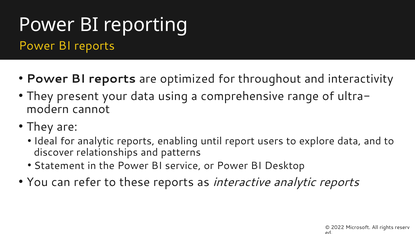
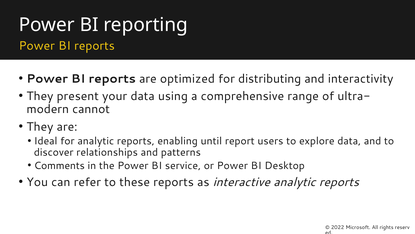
throughout: throughout -> distributing
Statement: Statement -> Comments
